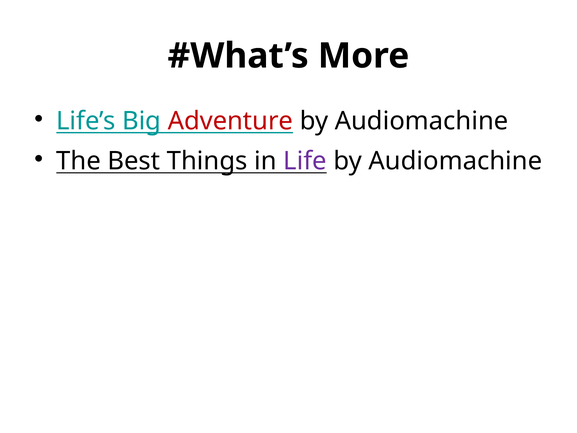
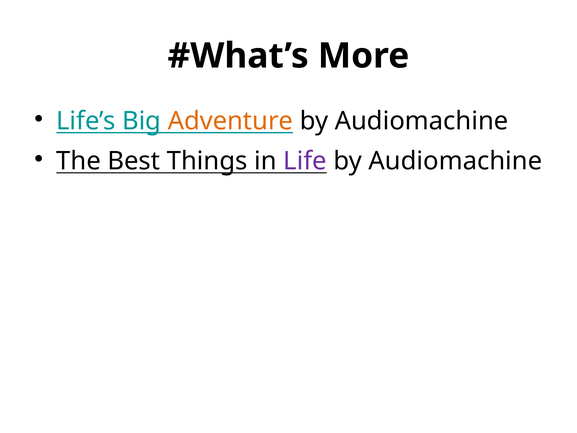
Adventure colour: red -> orange
